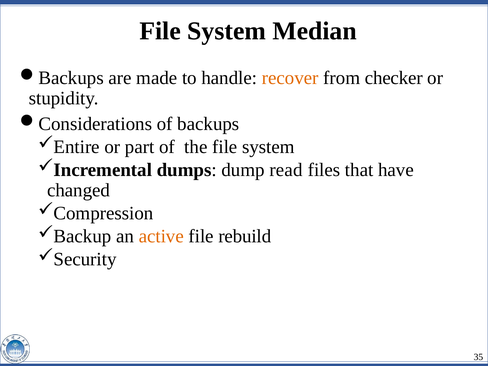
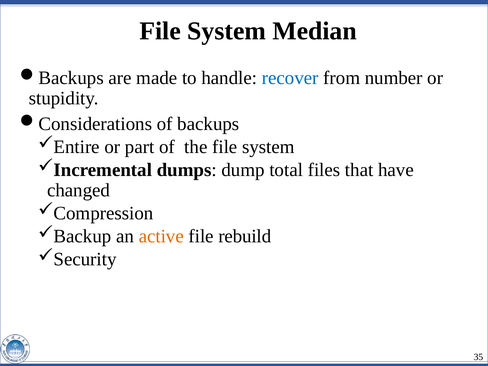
recover colour: orange -> blue
checker: checker -> number
read: read -> total
